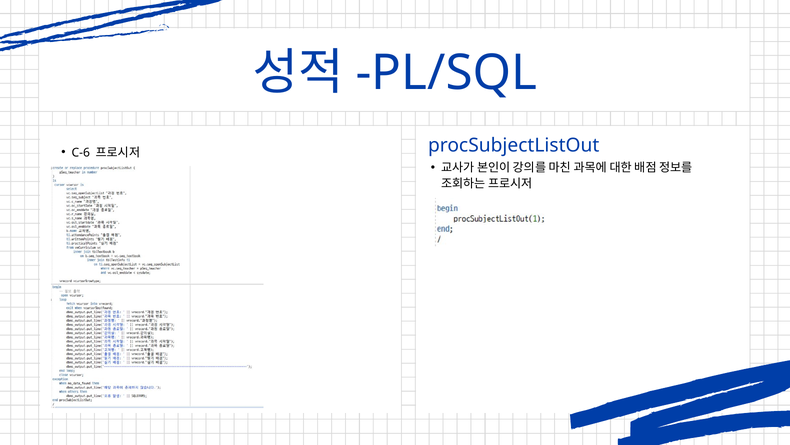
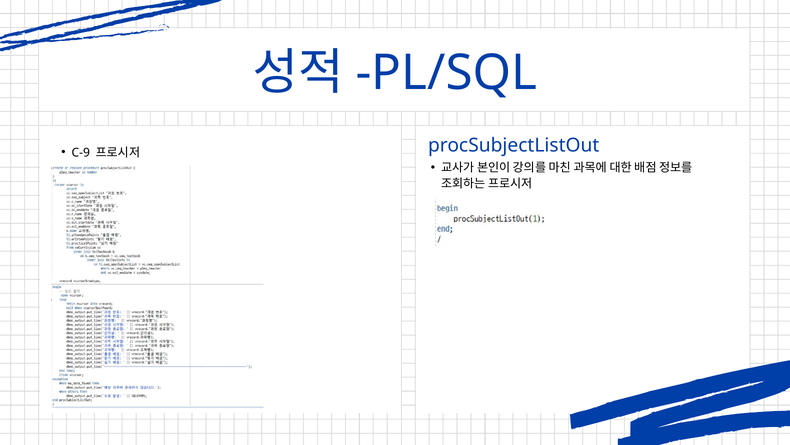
C-6: C-6 -> C-9
